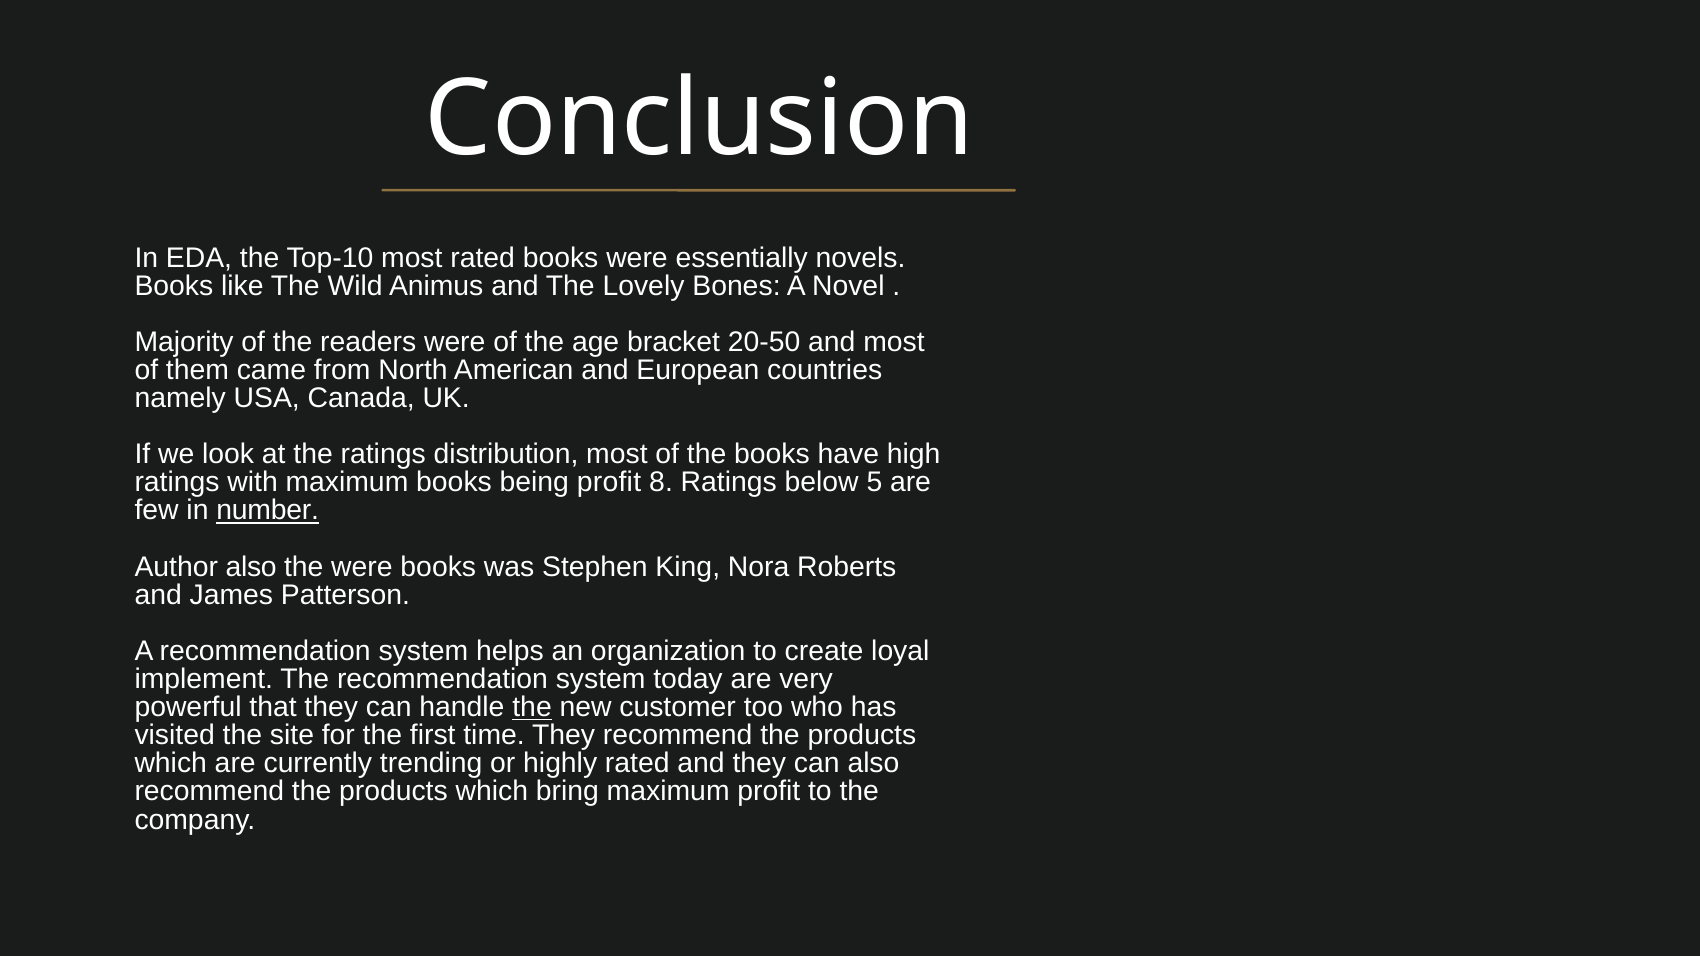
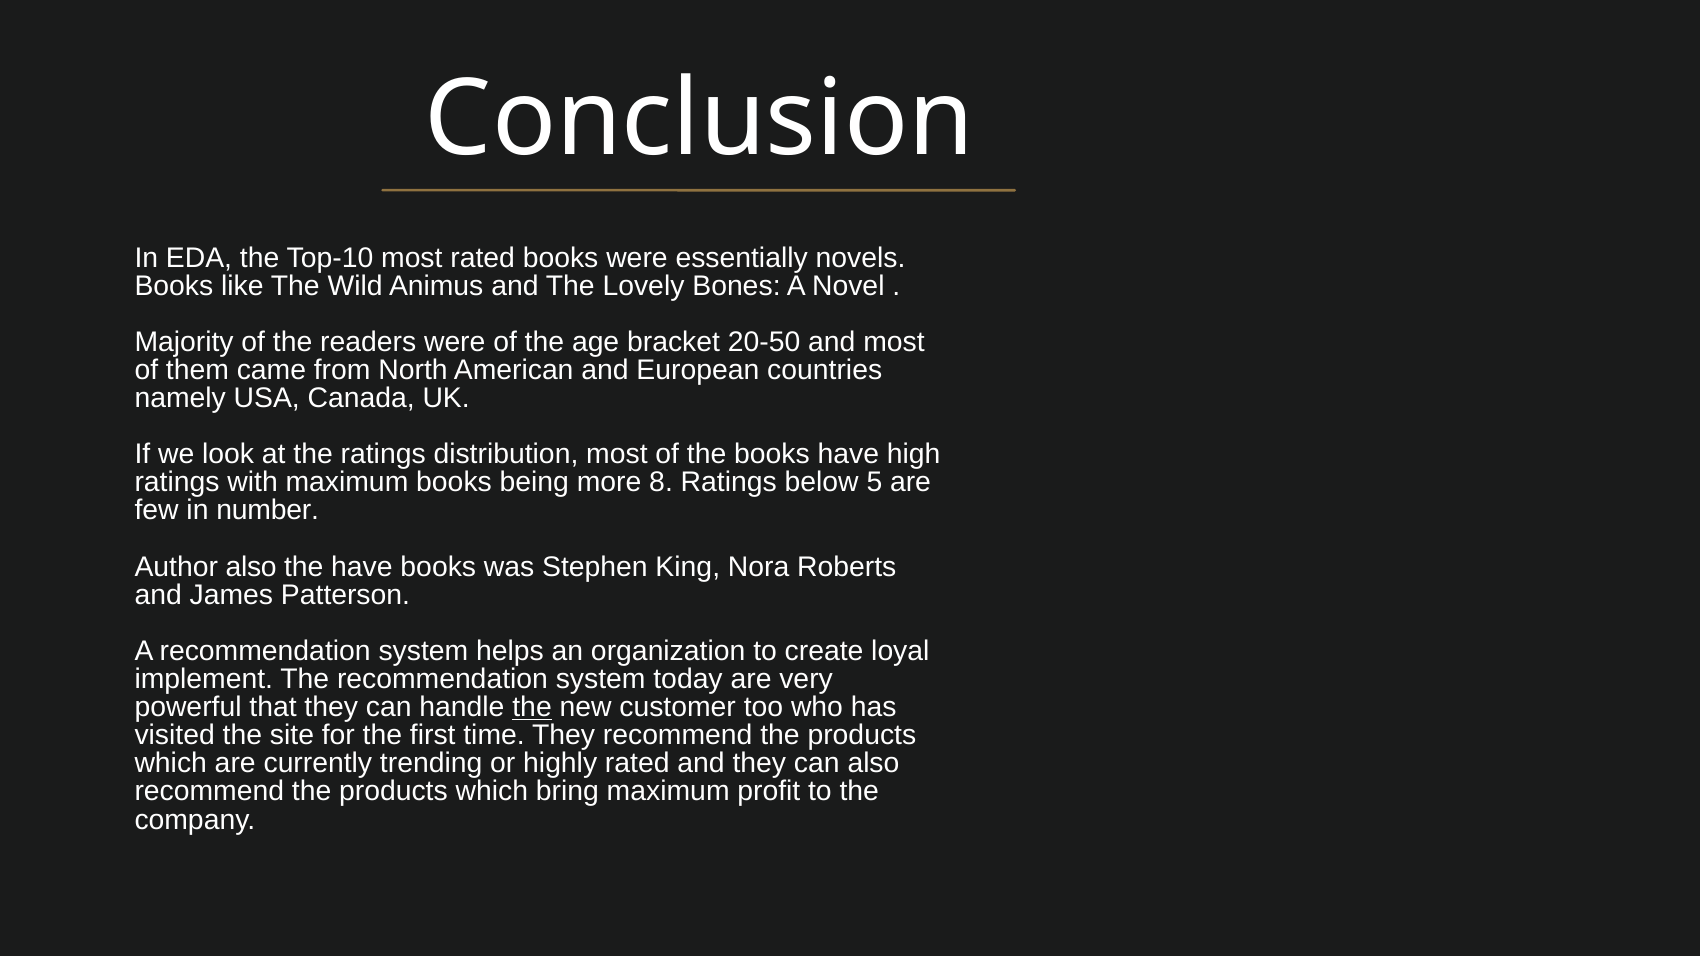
being profit: profit -> more
number underline: present -> none
the were: were -> have
